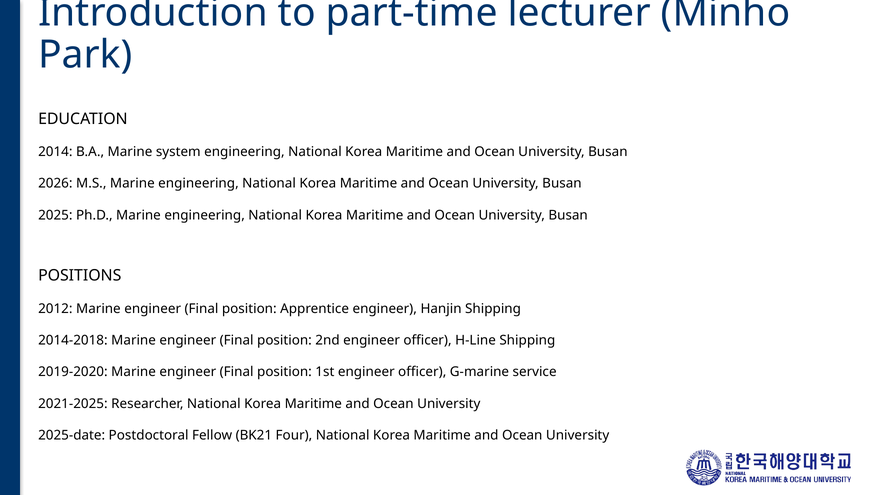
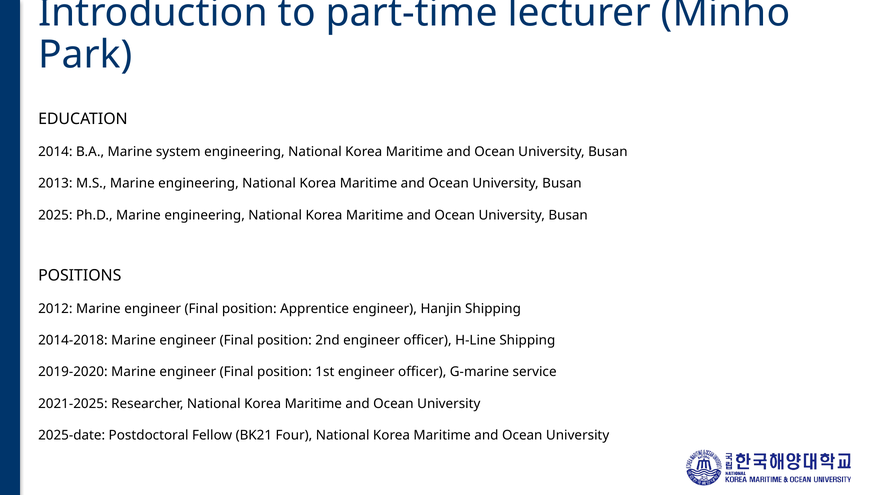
2026: 2026 -> 2013
